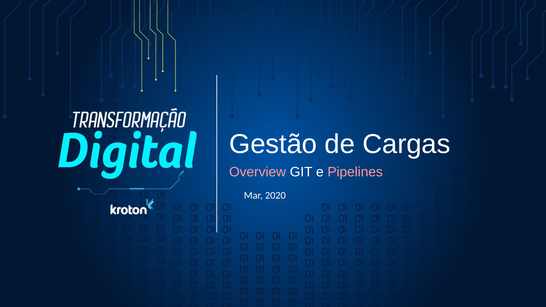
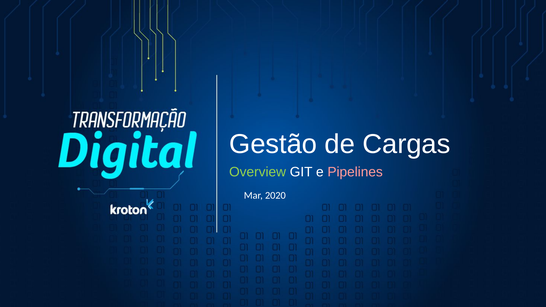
Overview colour: pink -> light green
